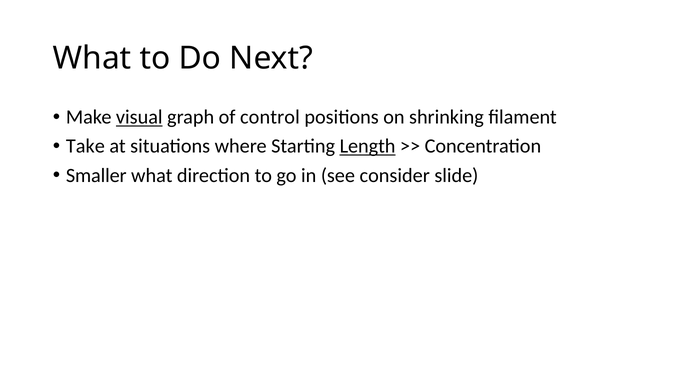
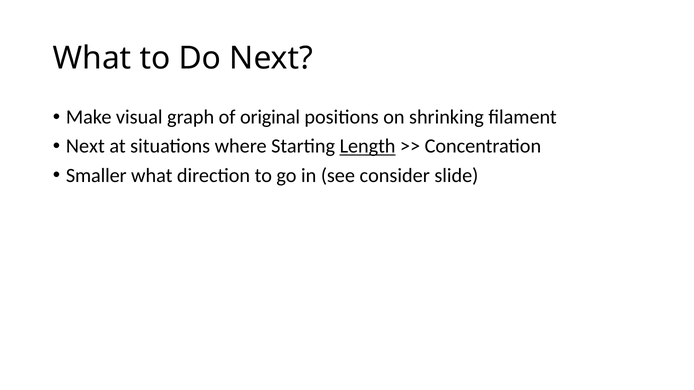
visual underline: present -> none
control: control -> original
Take at (85, 146): Take -> Next
